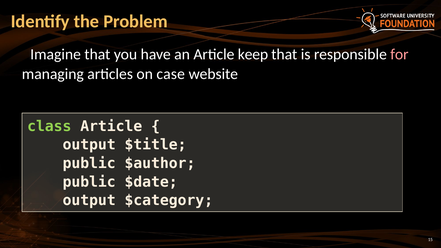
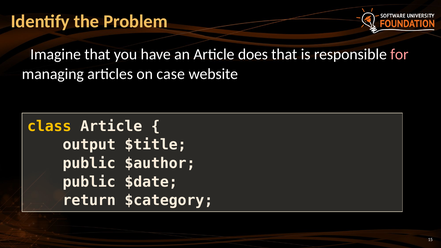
keep: keep -> does
class colour: light green -> yellow
output at (89, 200): output -> return
